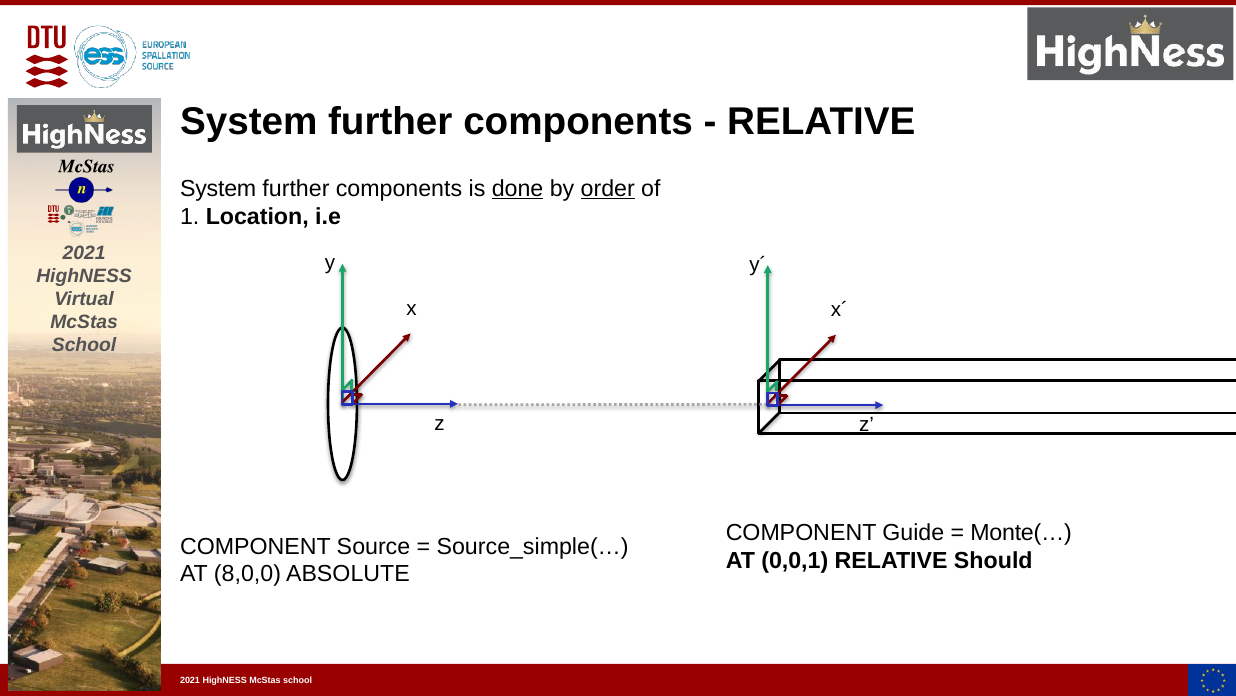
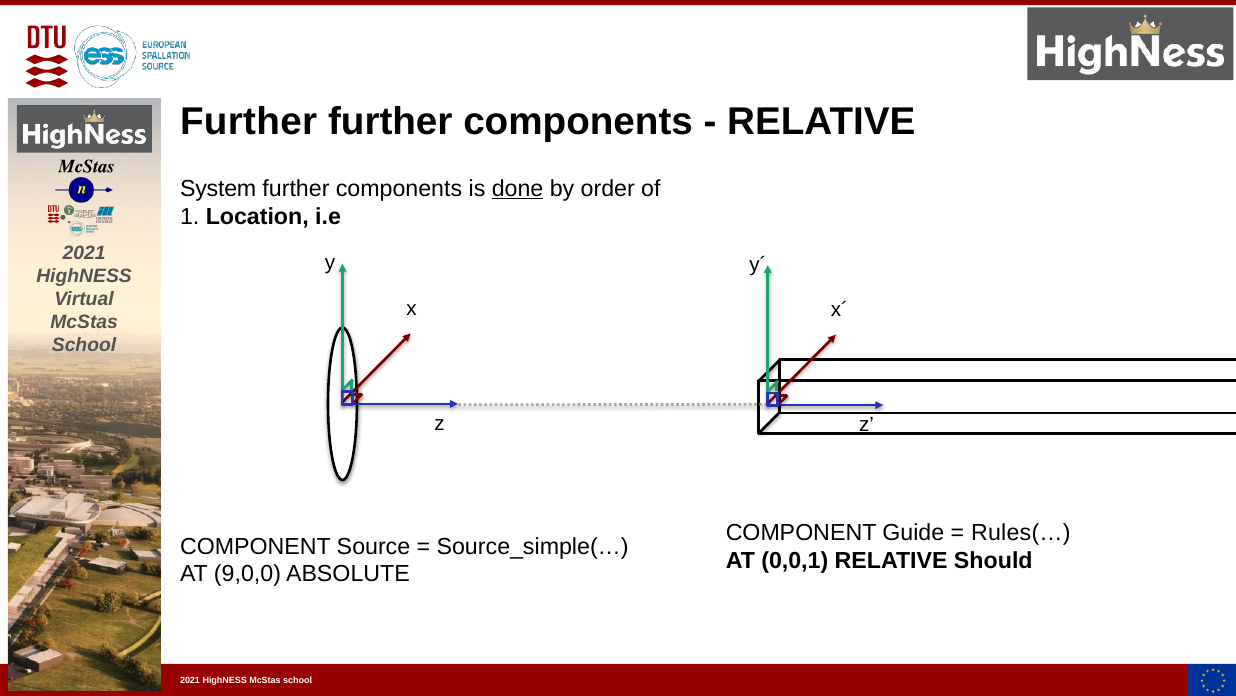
System at (249, 121): System -> Further
order underline: present -> none
Monte(…: Monte(… -> Rules(…
8,0,0: 8,0,0 -> 9,0,0
